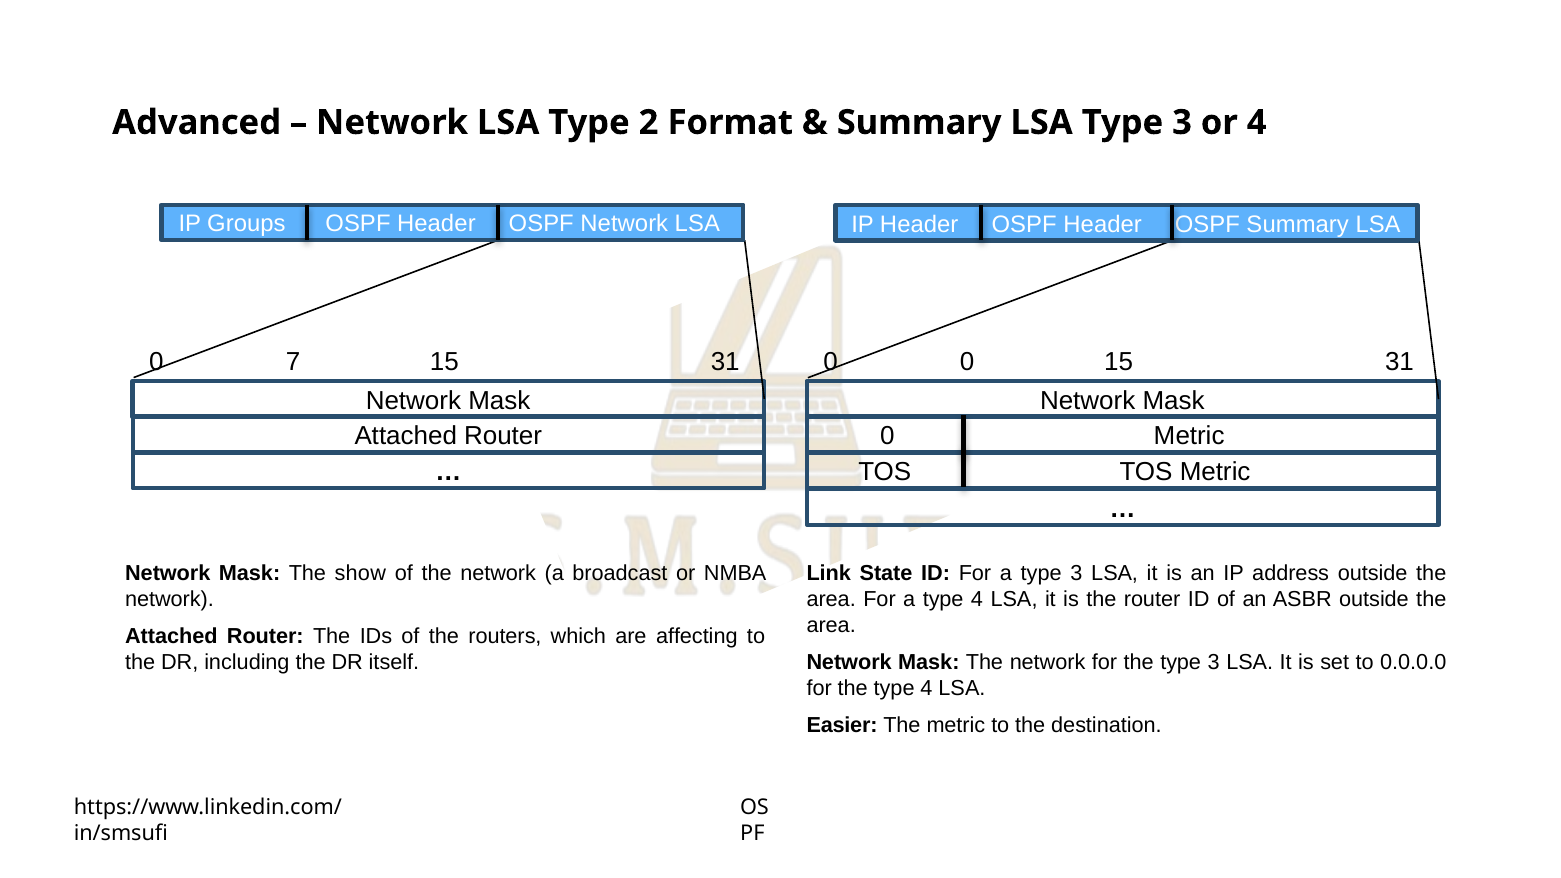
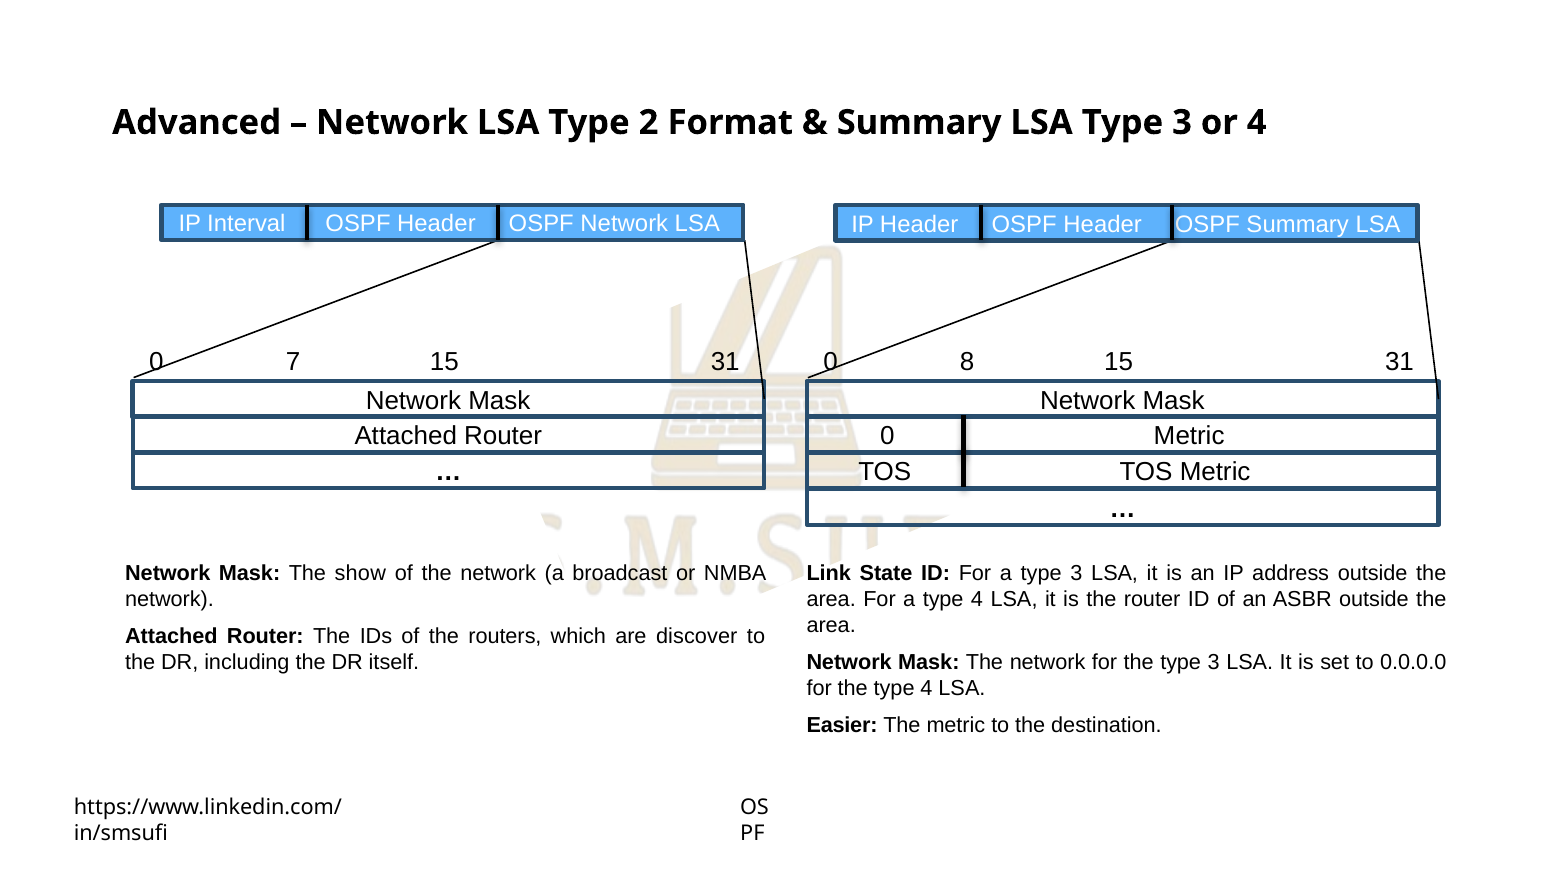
Groups: Groups -> Interval
0 0: 0 -> 8
affecting: affecting -> discover
